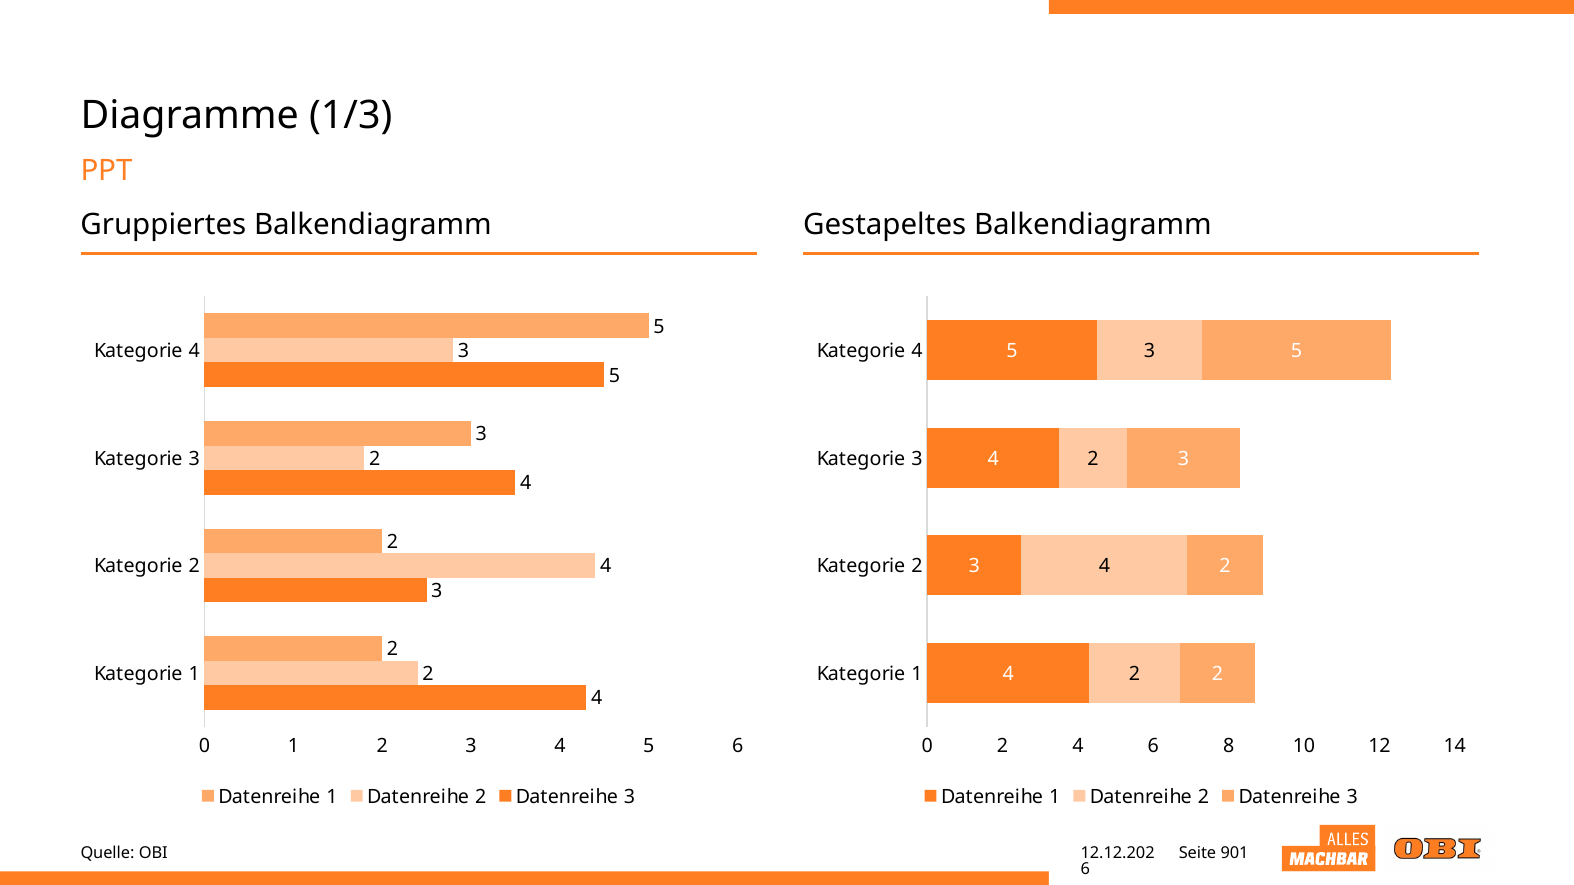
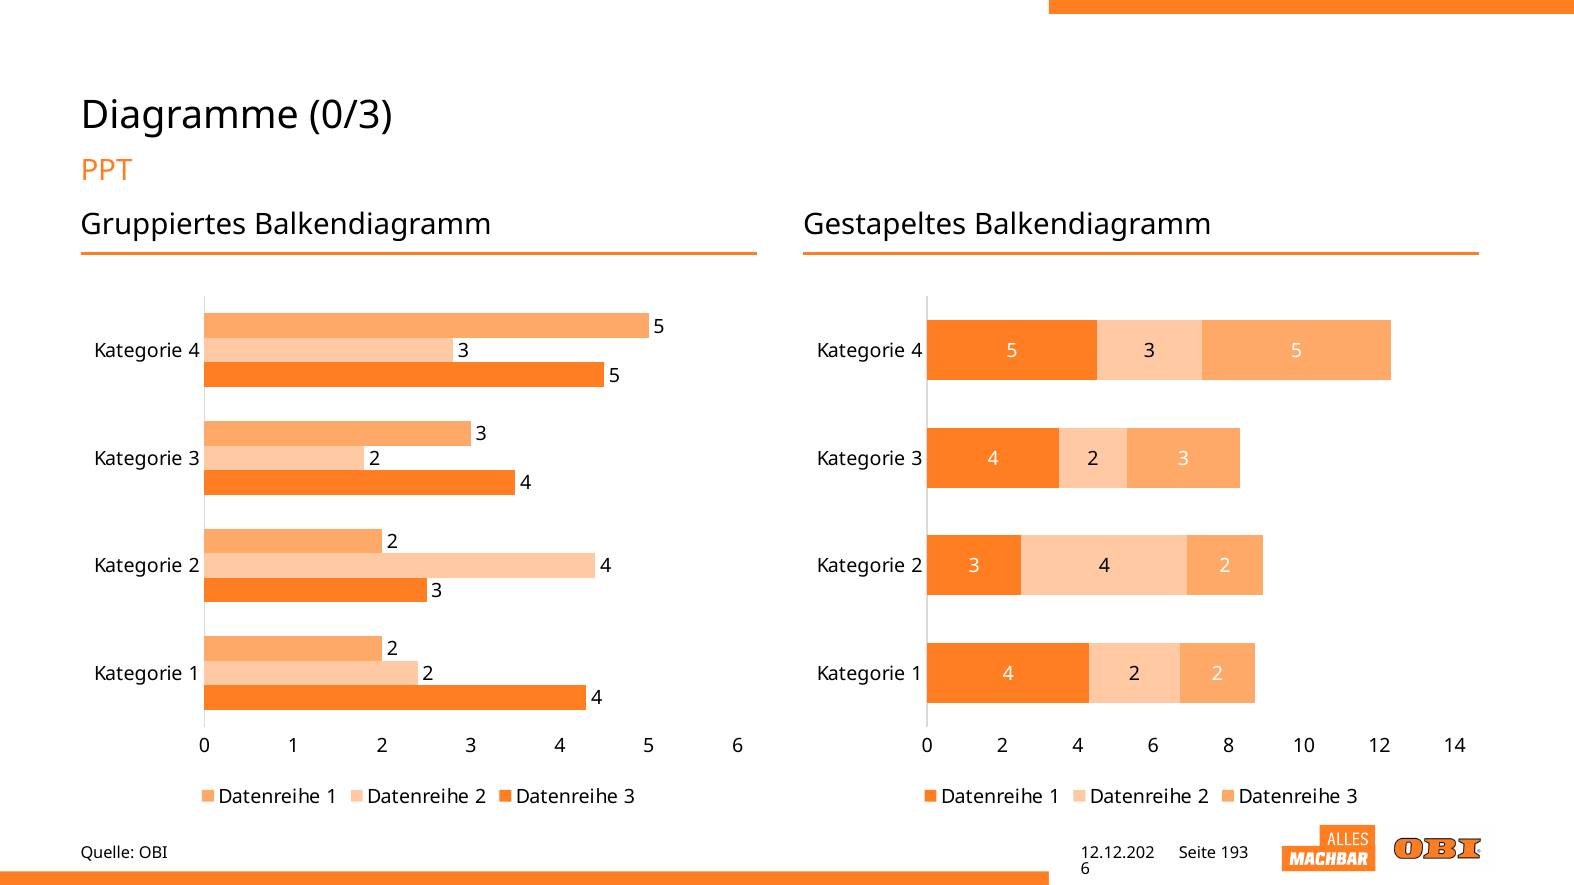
1/3: 1/3 -> 0/3
901: 901 -> 193
